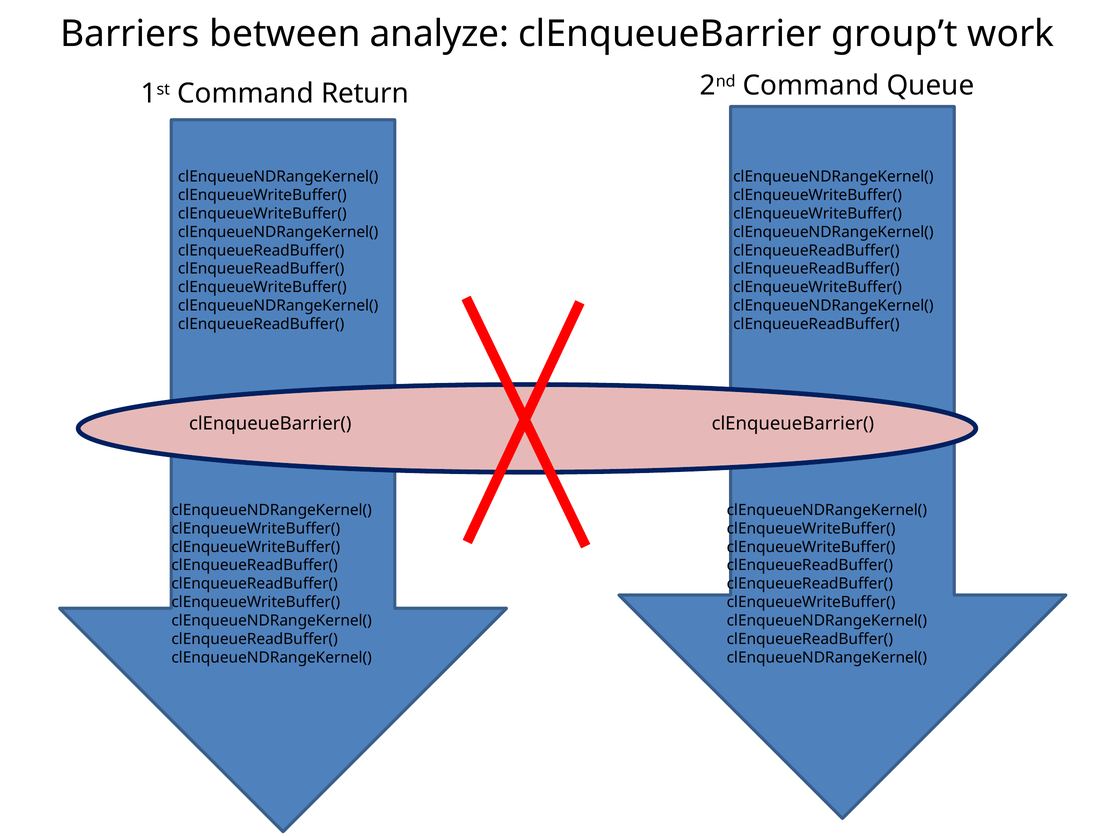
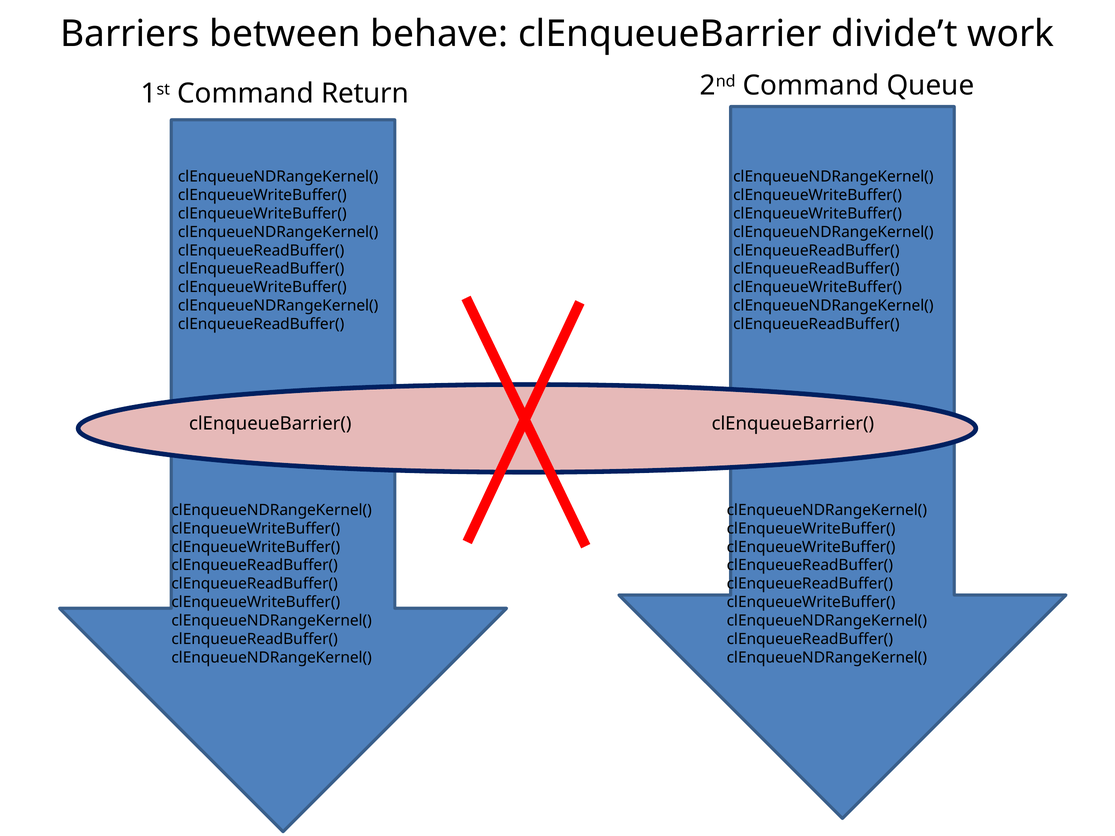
analyze: analyze -> behave
group’t: group’t -> divide’t
